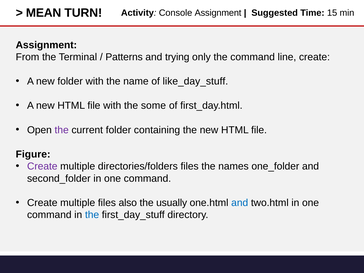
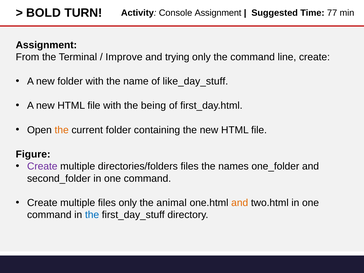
MEAN: MEAN -> BOLD
15: 15 -> 77
Patterns: Patterns -> Improve
some: some -> being
the at (62, 130) colour: purple -> orange
files also: also -> only
usually: usually -> animal
and at (240, 203) colour: blue -> orange
